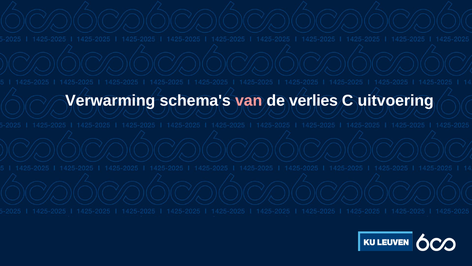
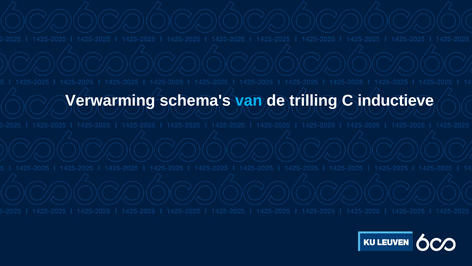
van colour: pink -> light blue
verlies: verlies -> trilling
uitvoering: uitvoering -> inductieve
